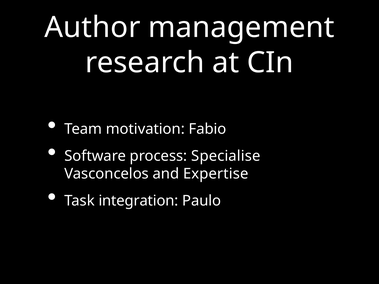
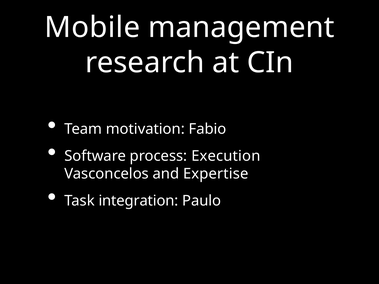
Author: Author -> Mobile
Specialise: Specialise -> Execution
